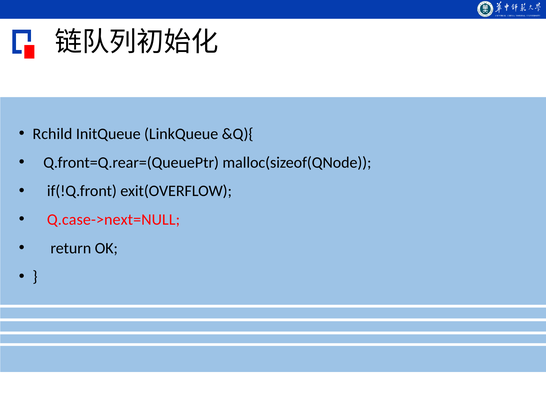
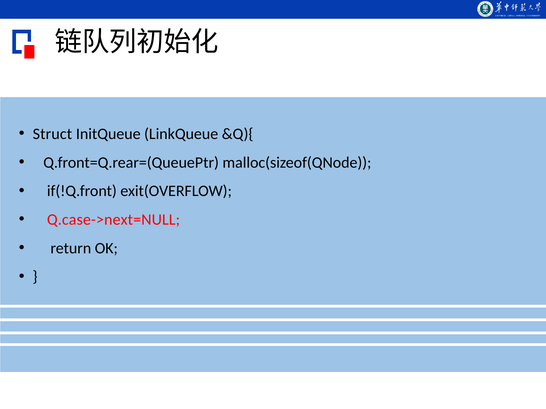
Rchild: Rchild -> Struct
